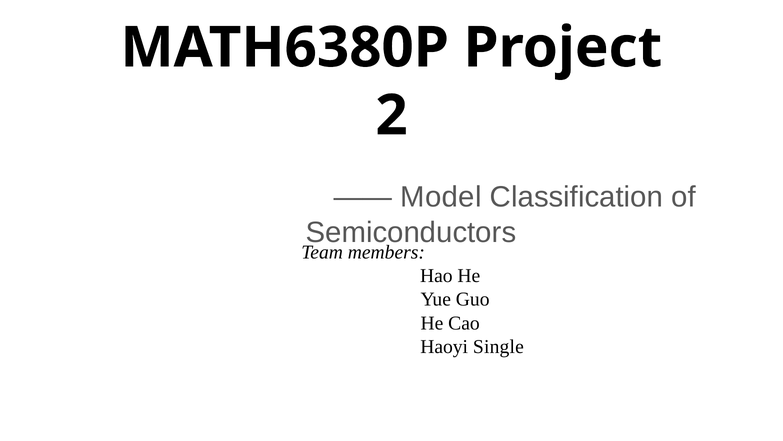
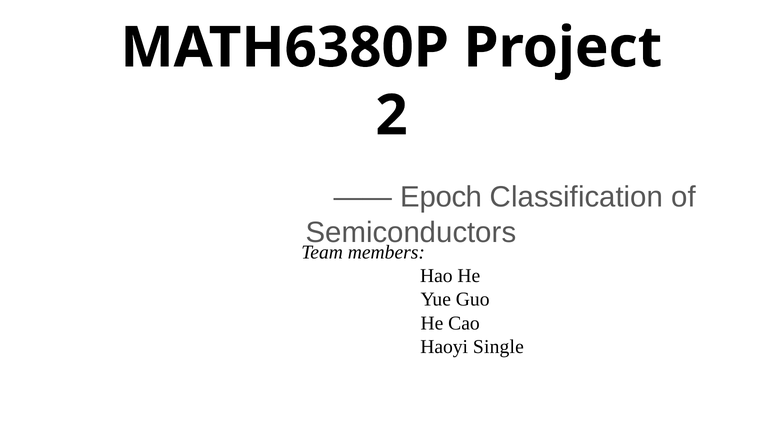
Model: Model -> Epoch
